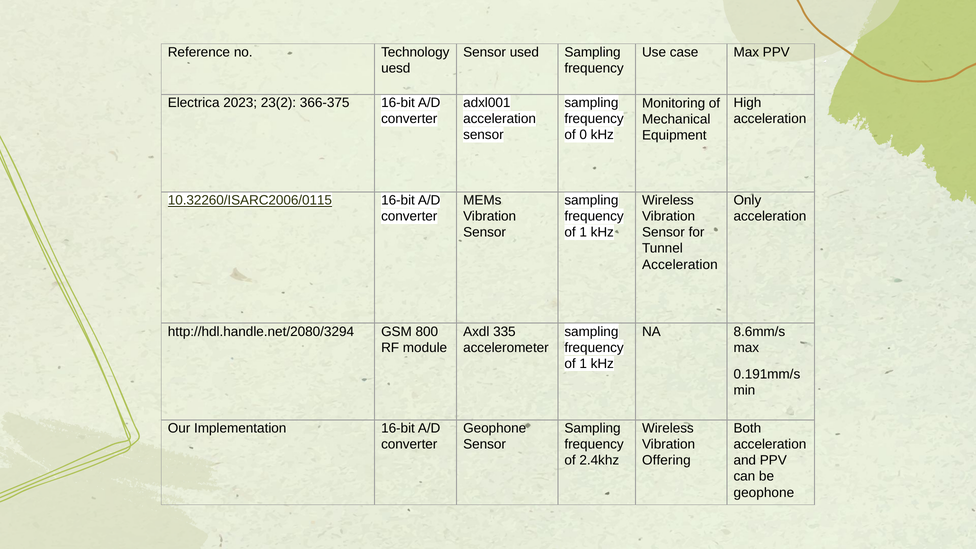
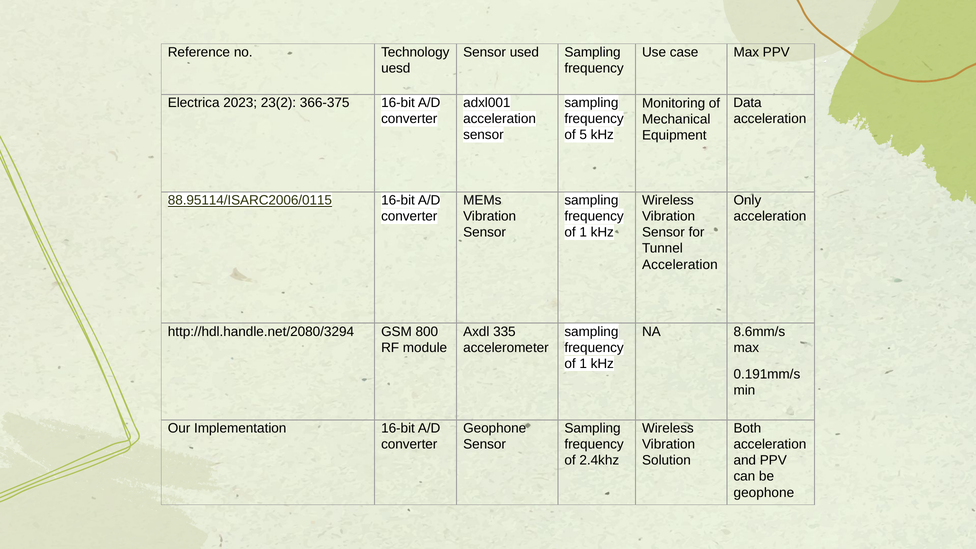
High: High -> Data
0: 0 -> 5
10.32260/ISARC2006/0115: 10.32260/ISARC2006/0115 -> 88.95114/ISARC2006/0115
Offering: Offering -> Solution
